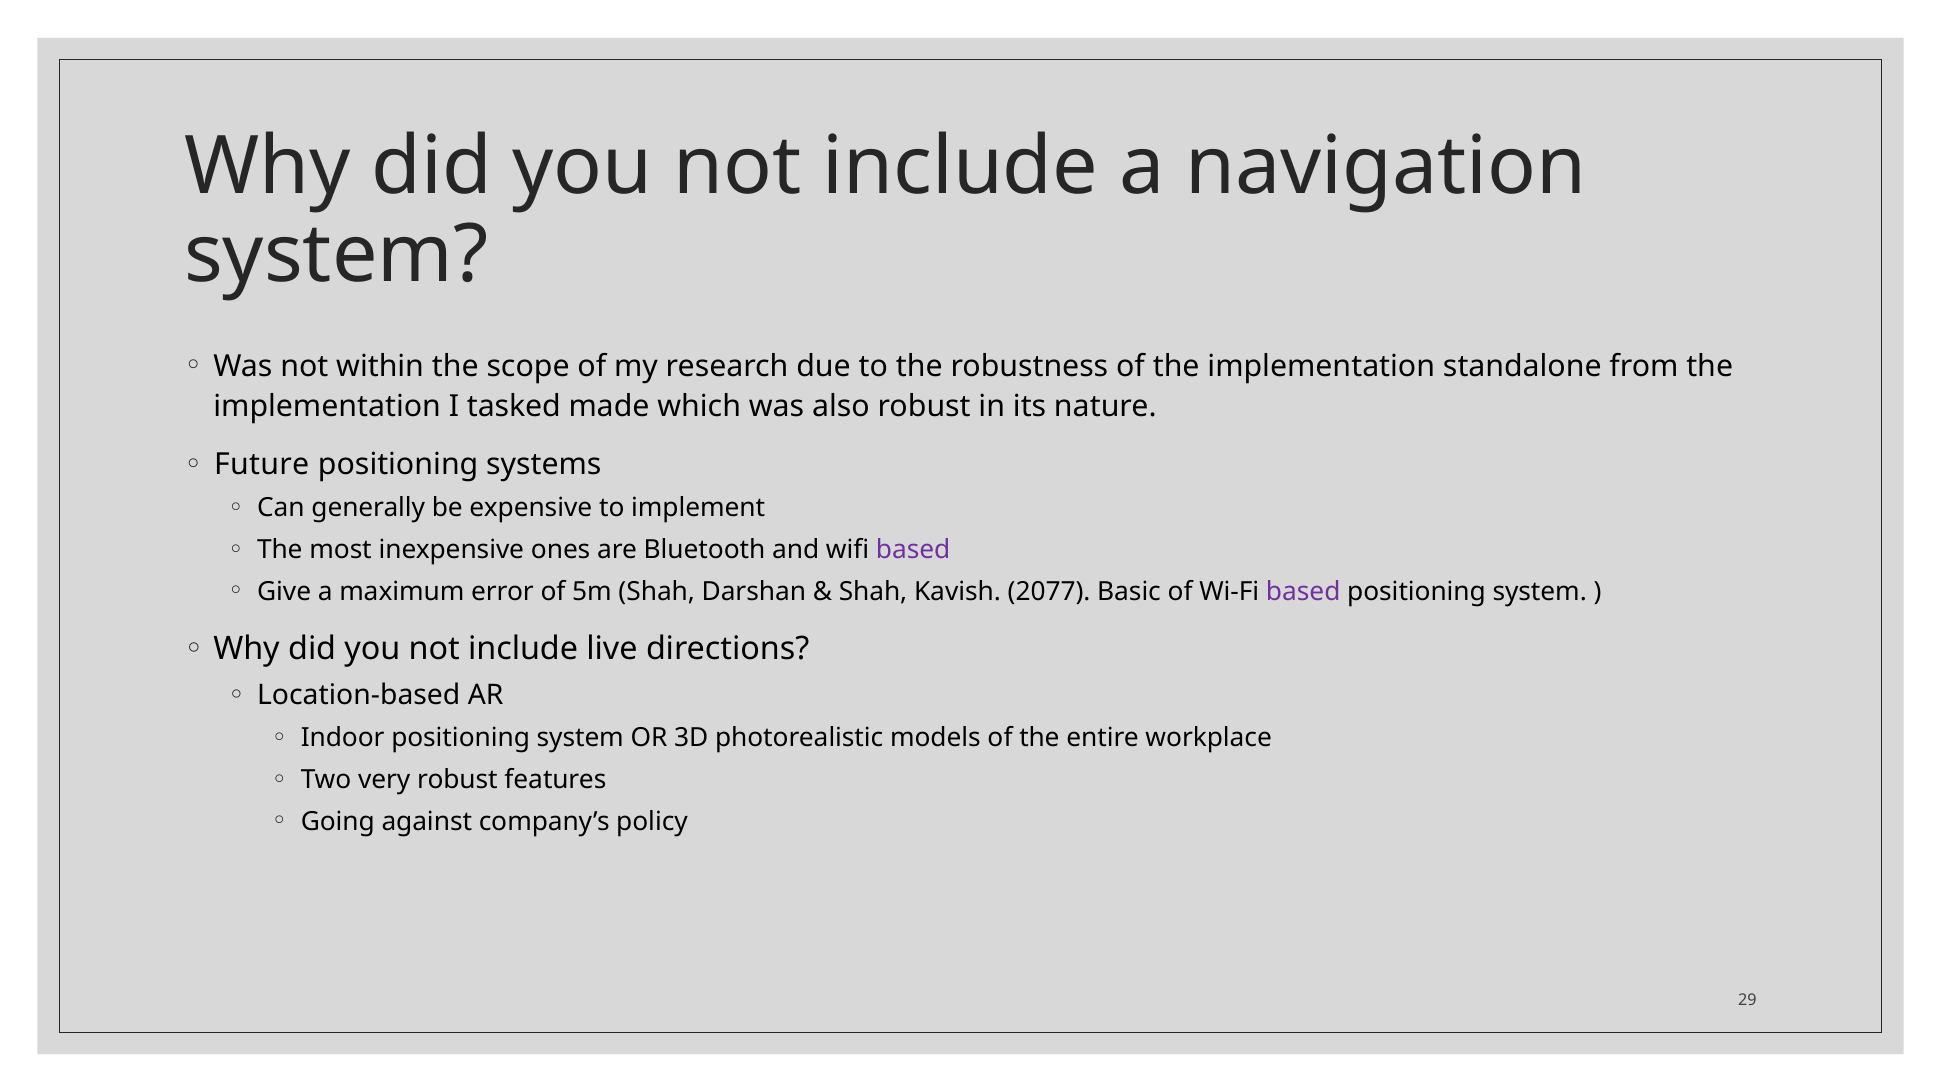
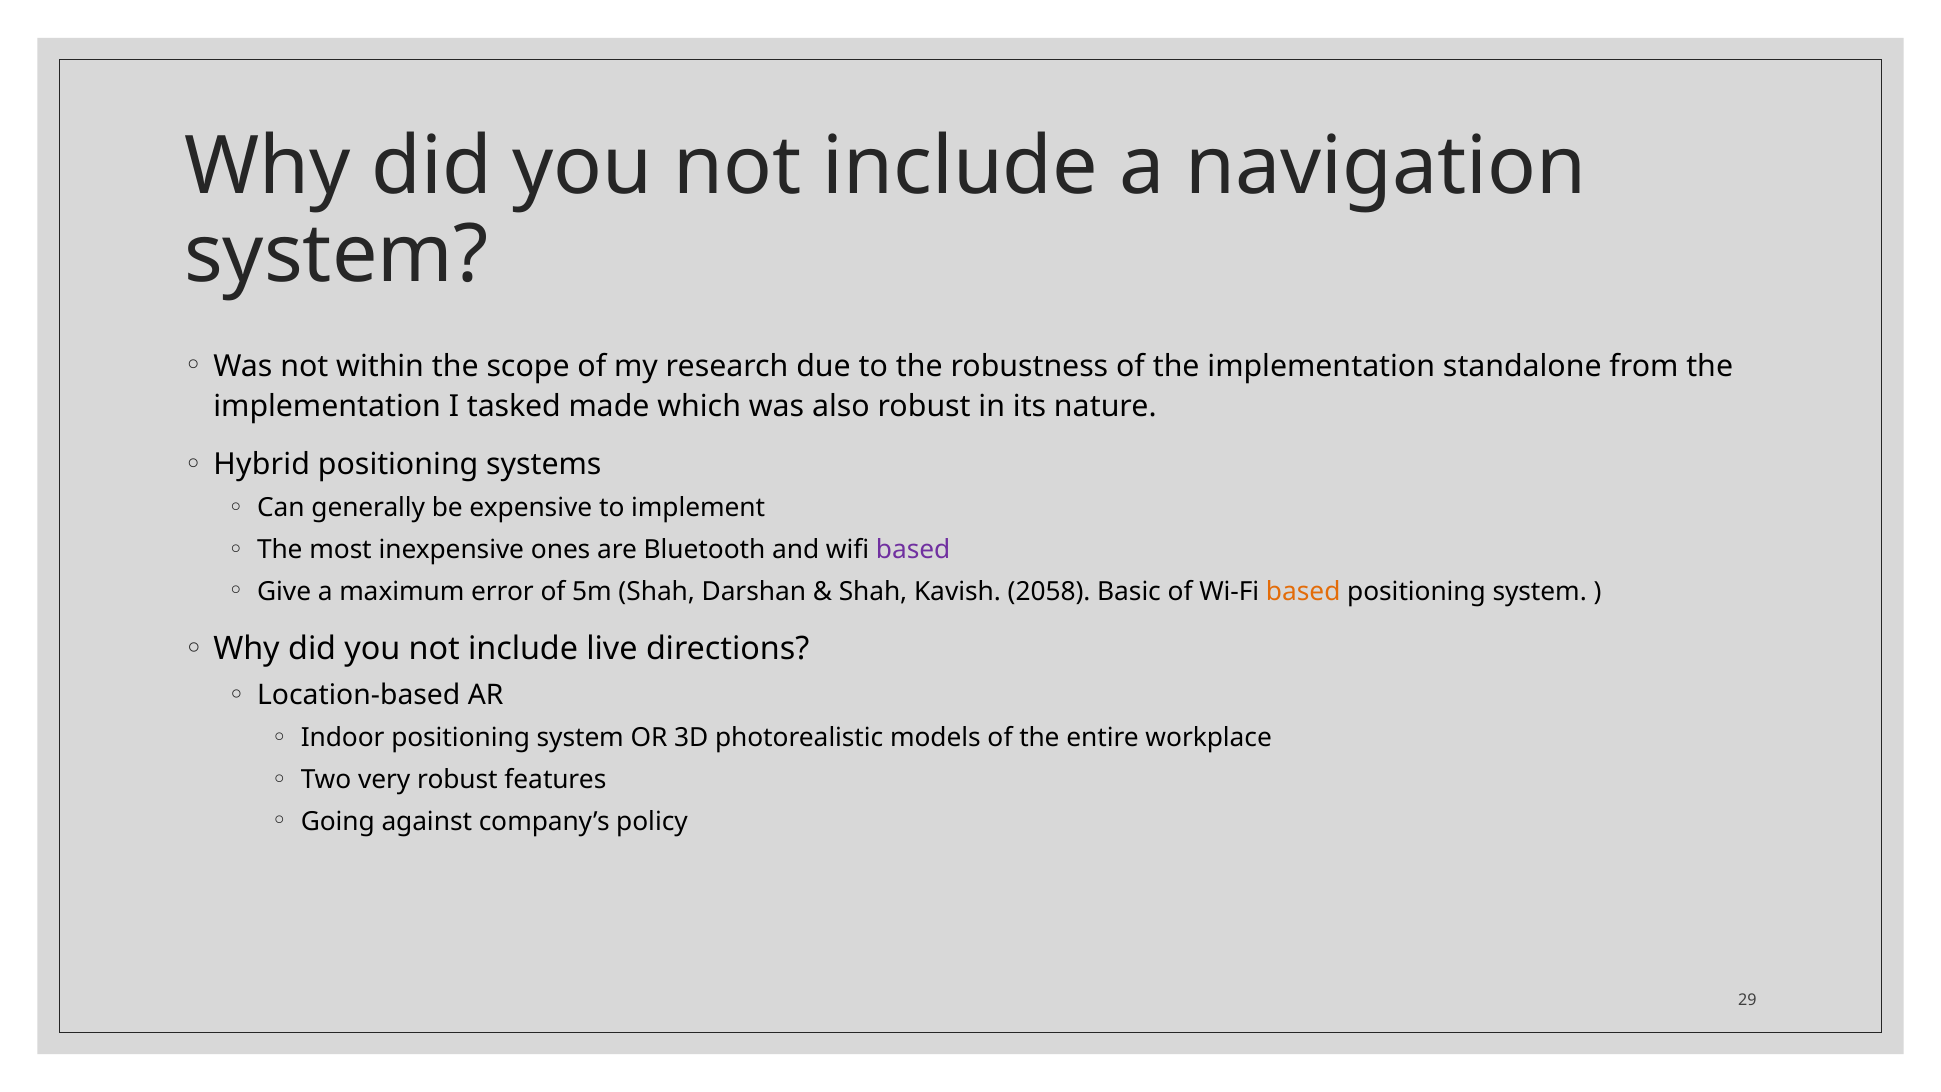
Future: Future -> Hybrid
2077: 2077 -> 2058
based at (1303, 591) colour: purple -> orange
